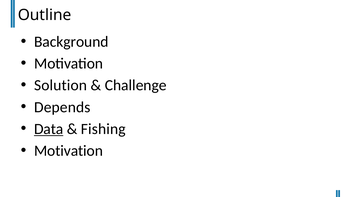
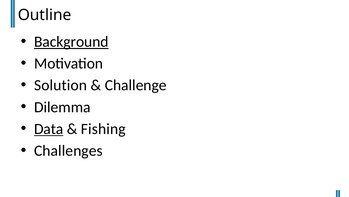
Background underline: none -> present
Depends: Depends -> Dilemma
Motivation at (68, 150): Motivation -> Challenges
